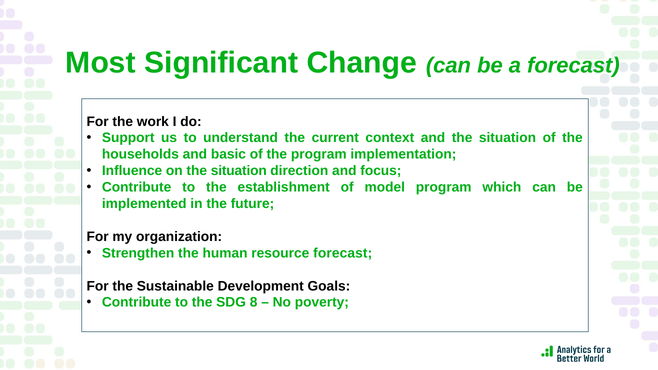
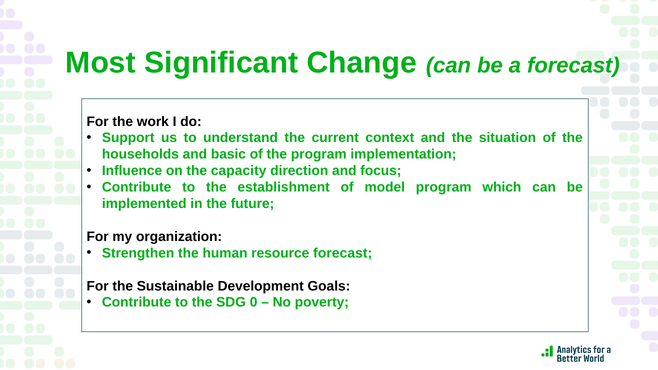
on the situation: situation -> capacity
8: 8 -> 0
